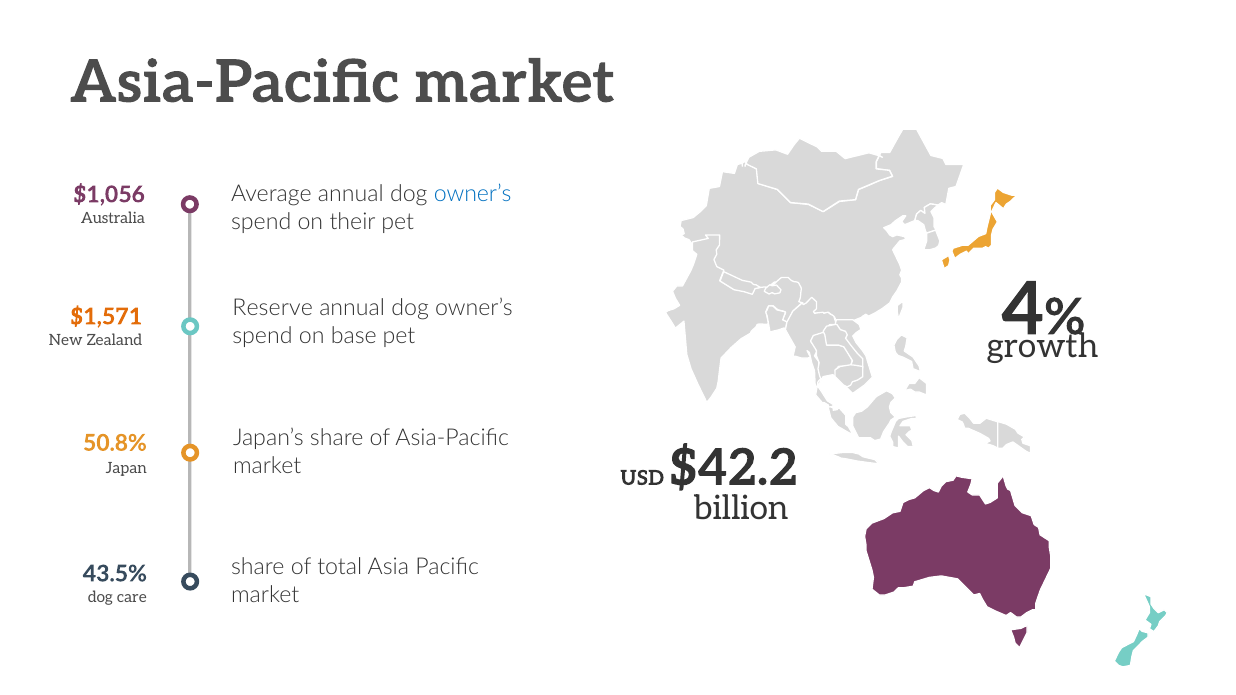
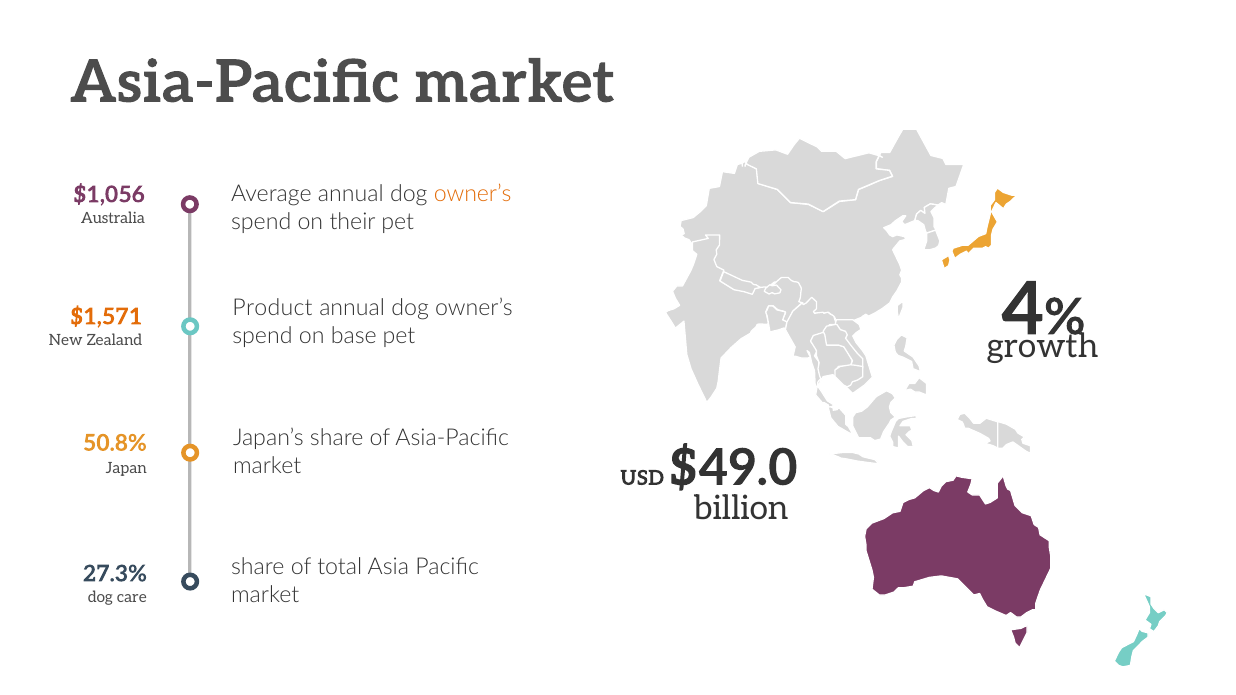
owner’s at (473, 194) colour: blue -> orange
Reserve: Reserve -> Product
$42.2: $42.2 -> $49.0
43.5%: 43.5% -> 27.3%
